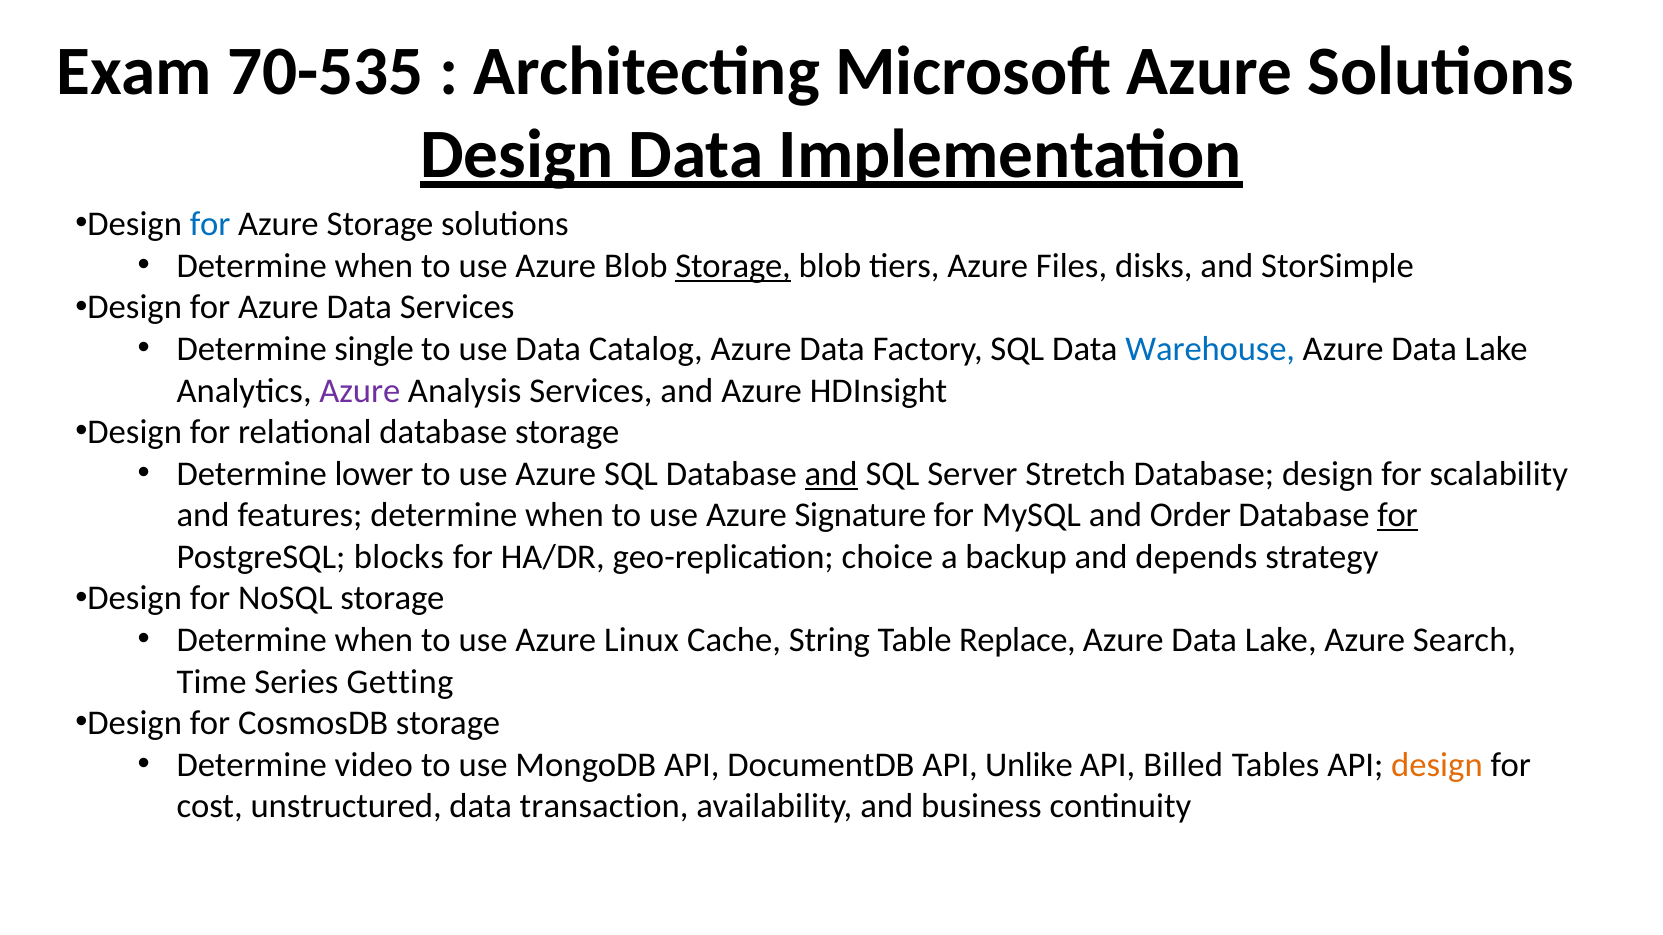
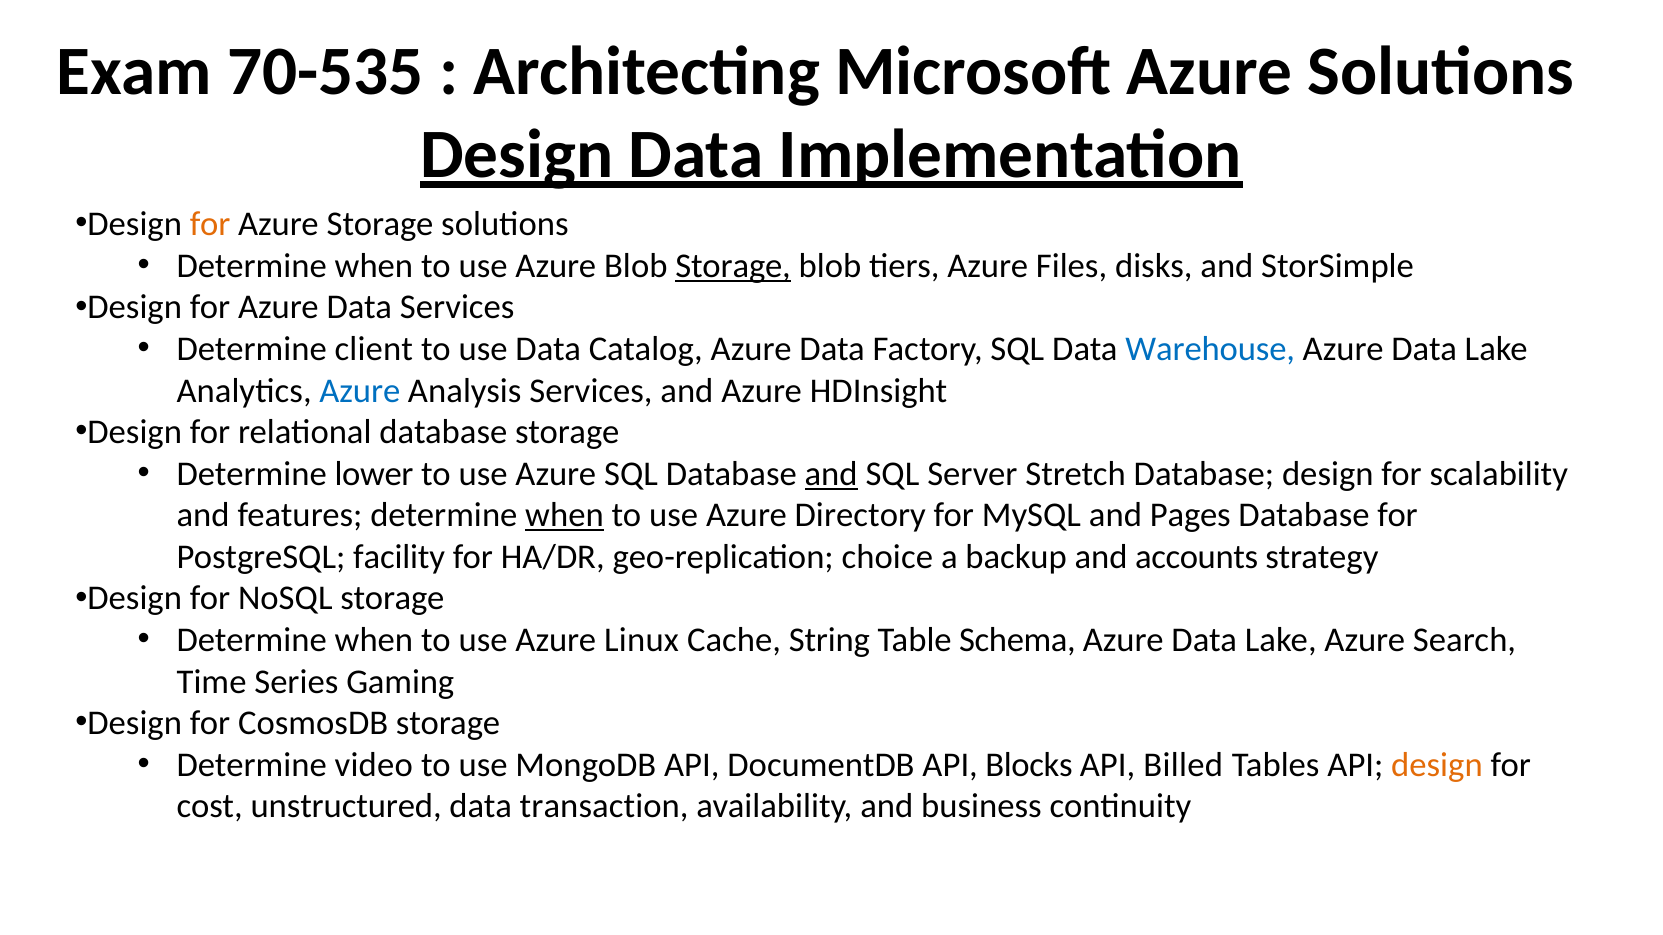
for at (210, 225) colour: blue -> orange
single: single -> client
Azure at (360, 391) colour: purple -> blue
when at (565, 516) underline: none -> present
Signature: Signature -> Directory
Order: Order -> Pages
for at (1398, 516) underline: present -> none
blocks: blocks -> facility
depends: depends -> accounts
Replace: Replace -> Schema
Getting: Getting -> Gaming
Unlike: Unlike -> Blocks
